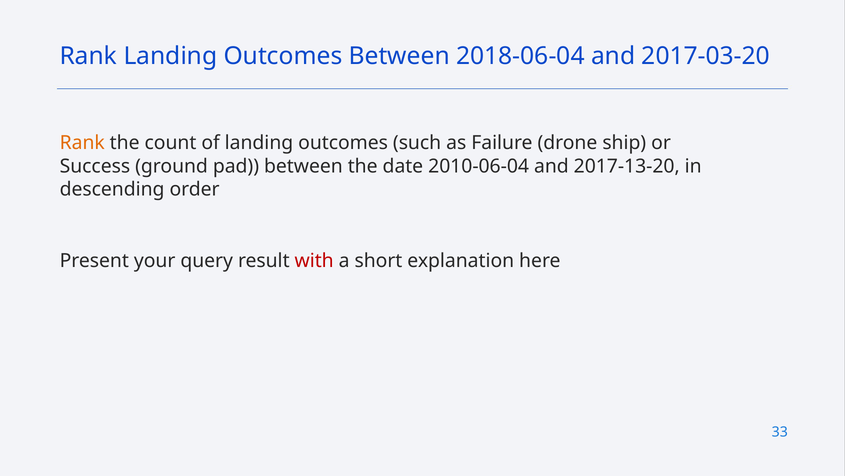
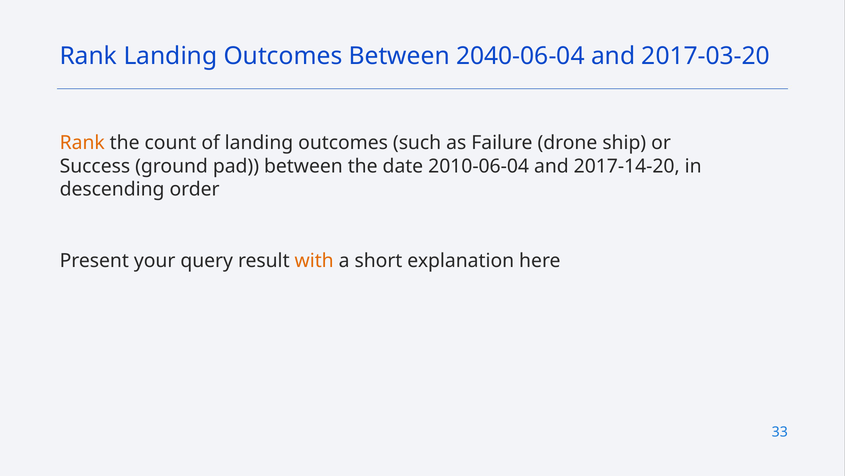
2018-06-04: 2018-06-04 -> 2040-06-04
2017-13-20: 2017-13-20 -> 2017-14-20
with colour: red -> orange
